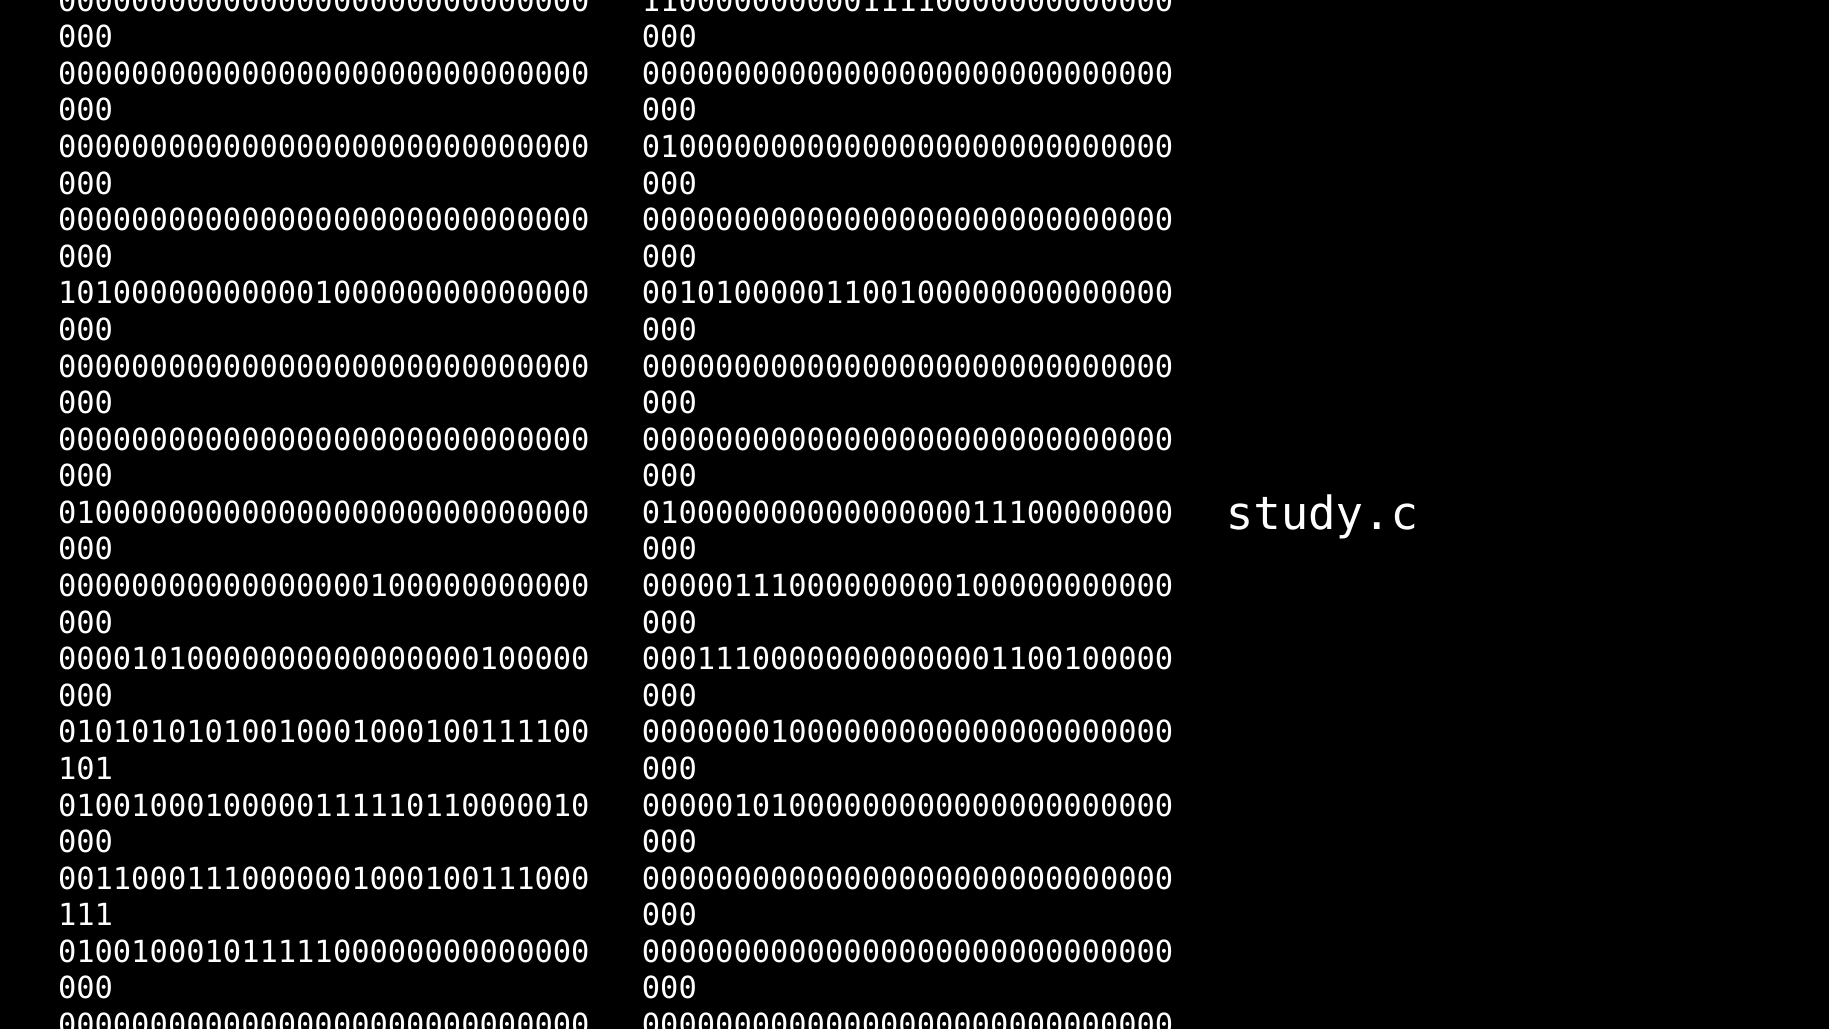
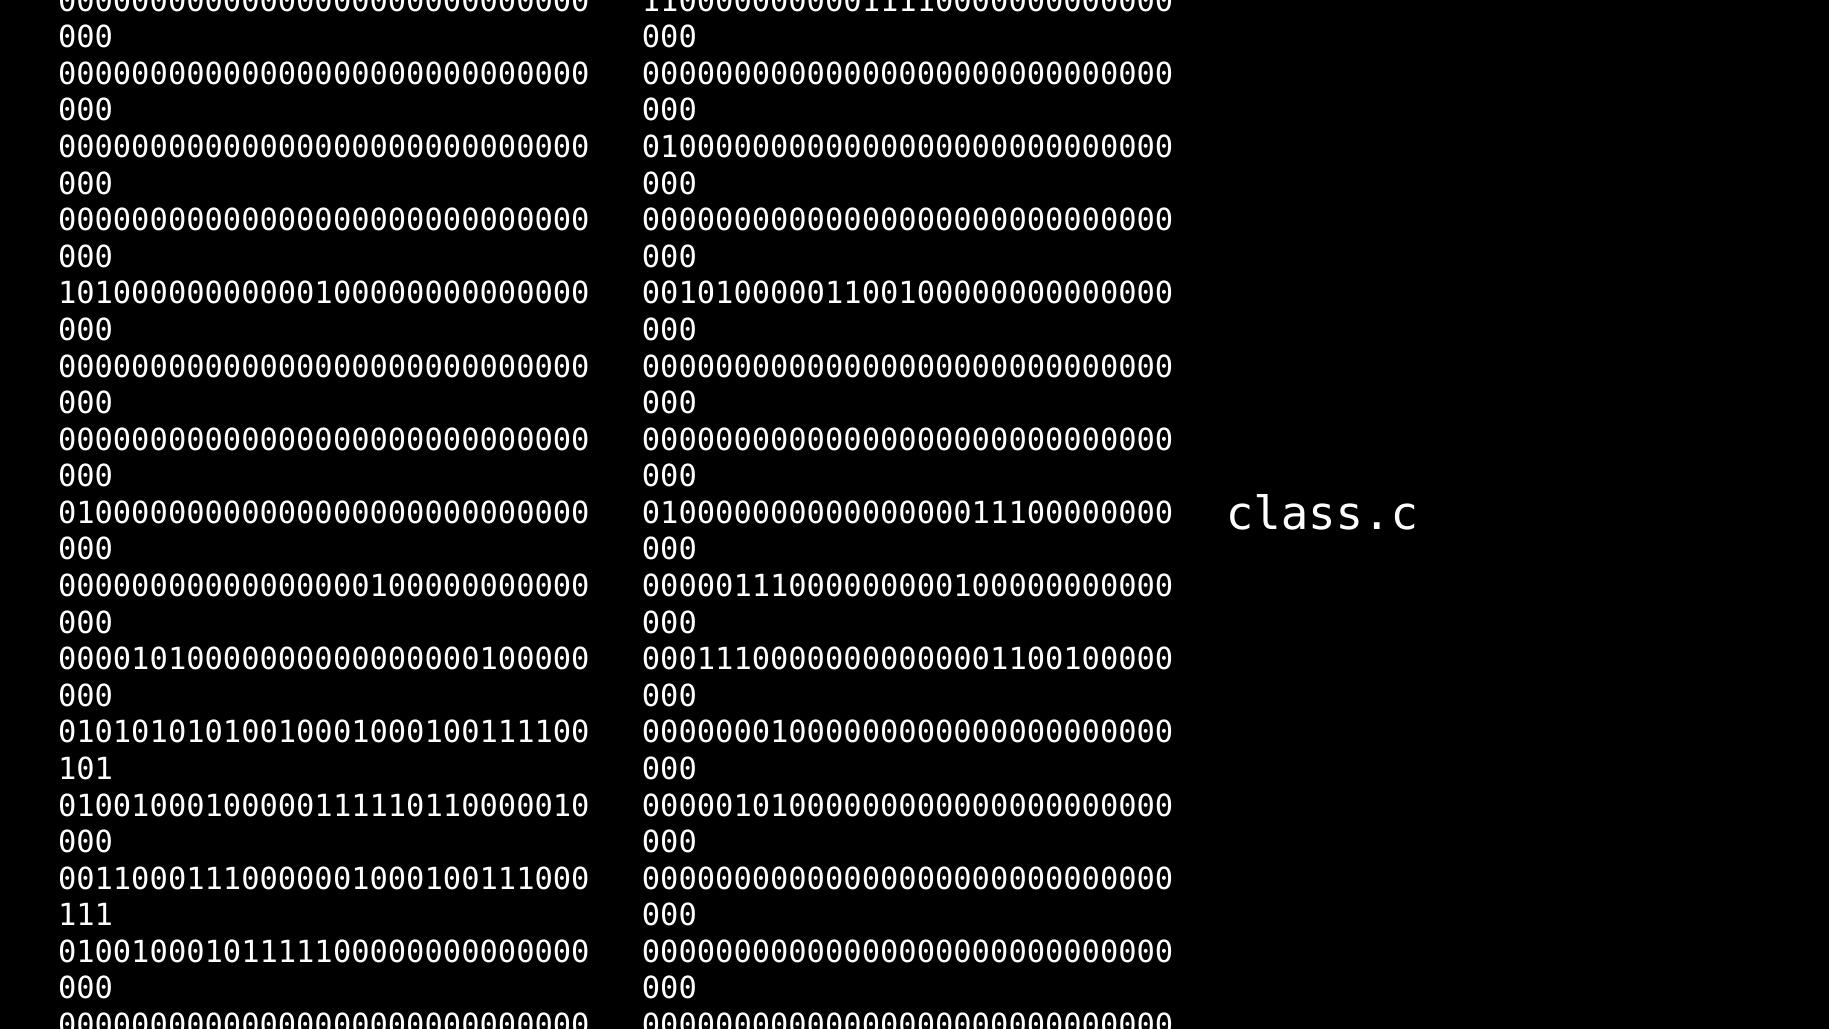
study.c: study.c -> class.c
